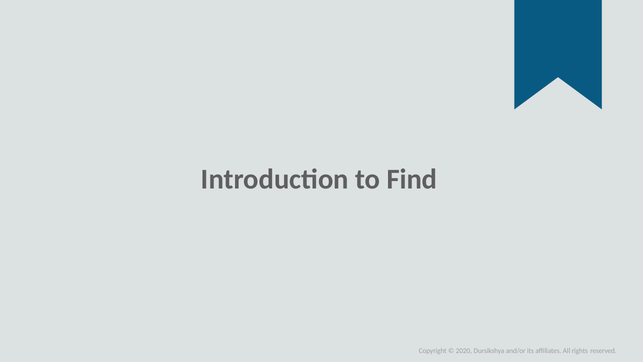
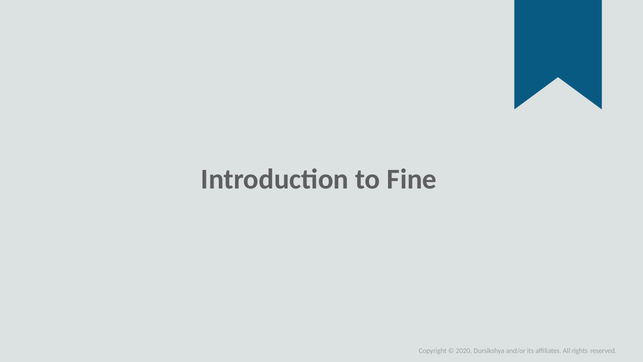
Find: Find -> Fine
